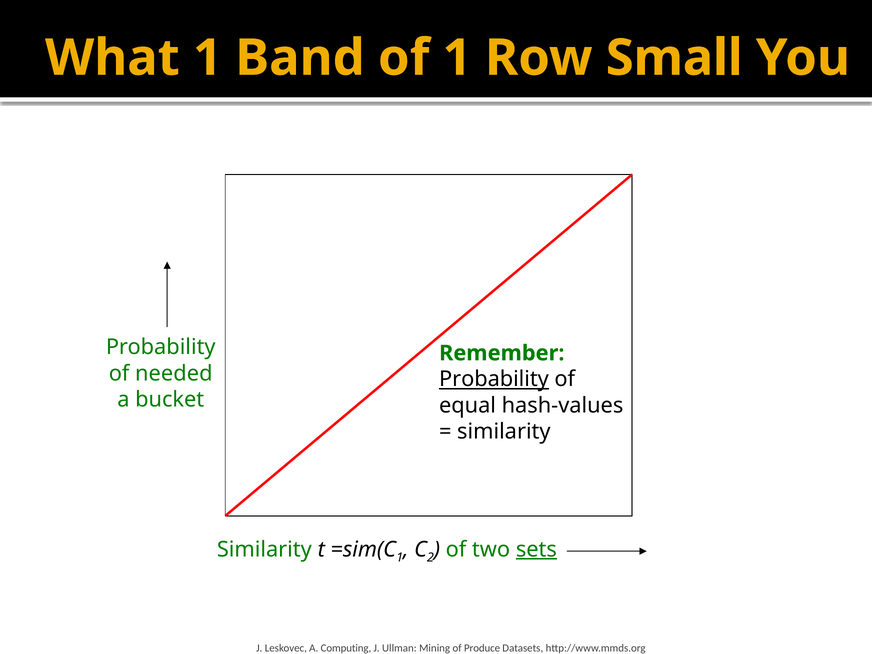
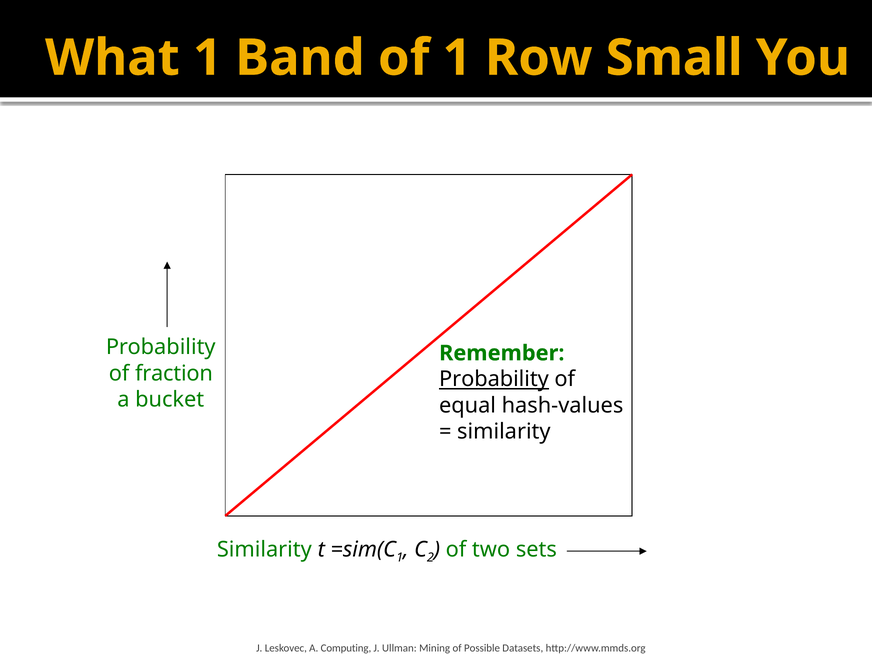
needed: needed -> fraction
sets underline: present -> none
Produce: Produce -> Possible
